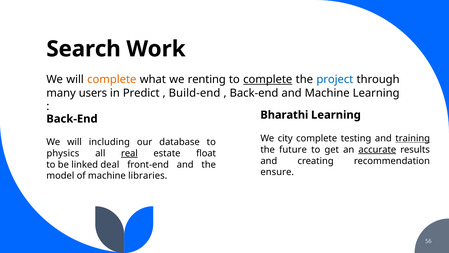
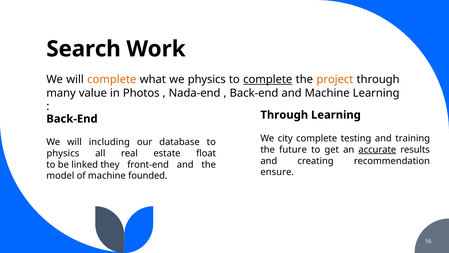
we renting: renting -> physics
project colour: blue -> orange
users: users -> value
Predict: Predict -> Photos
Build-end: Build-end -> Nada-end
Bharathi at (284, 115): Bharathi -> Through
training underline: present -> none
real underline: present -> none
deal: deal -> they
libraries: libraries -> founded
